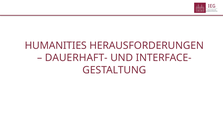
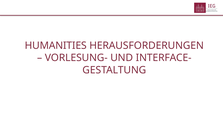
DAUERHAFT-: DAUERHAFT- -> VORLESUNG-
